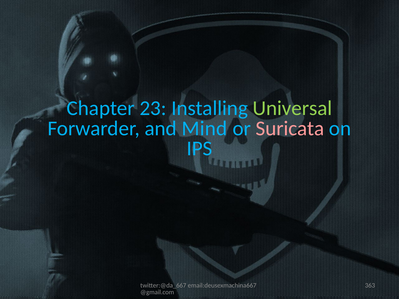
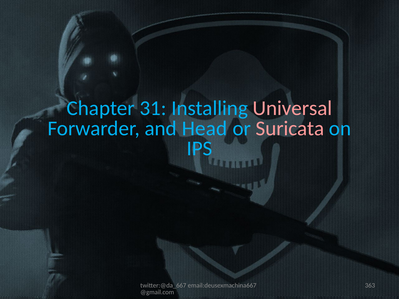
23: 23 -> 31
Universal colour: light green -> pink
Mind: Mind -> Head
